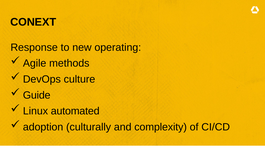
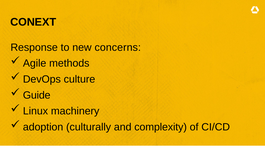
operating: operating -> concerns
automated: automated -> machinery
